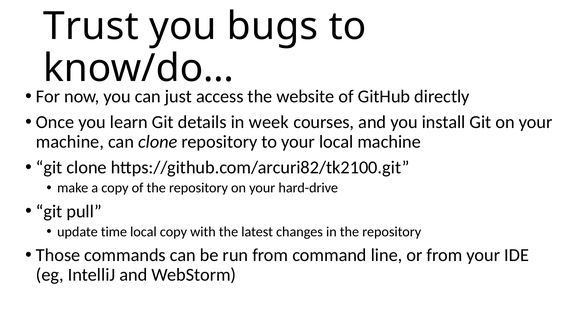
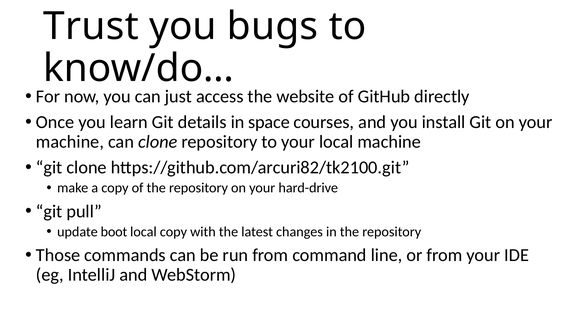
week: week -> space
time: time -> boot
